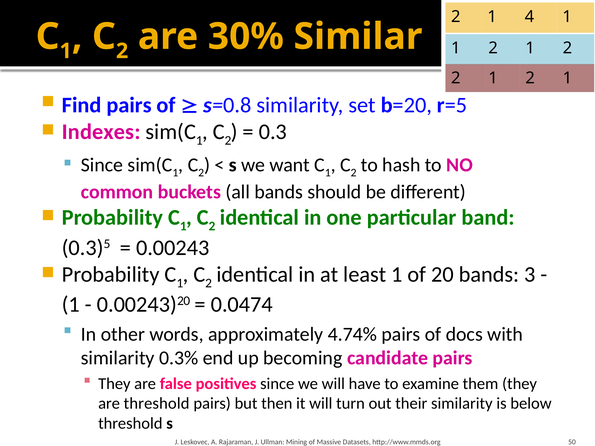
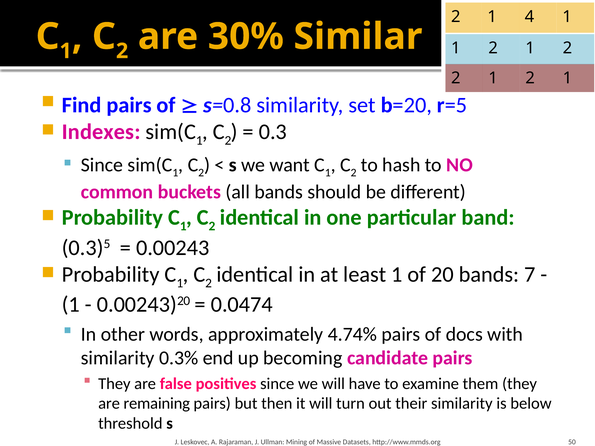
3: 3 -> 7
are threshold: threshold -> remaining
